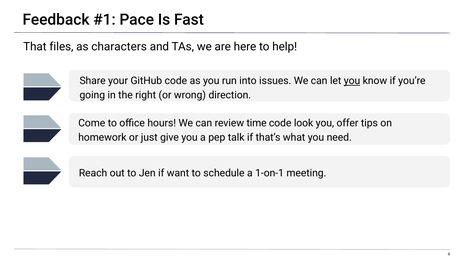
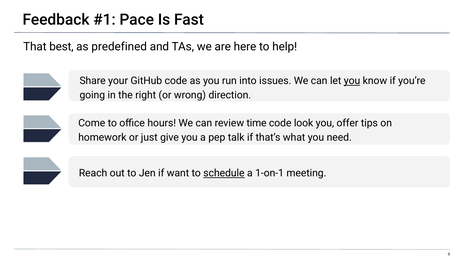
files: files -> best
characters: characters -> predefined
schedule underline: none -> present
